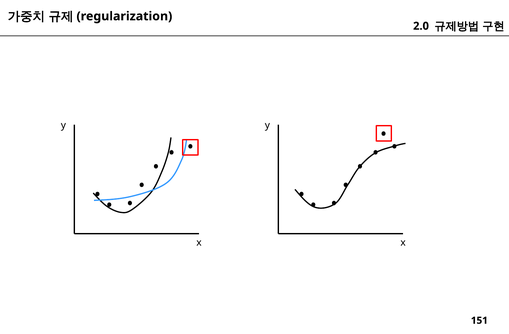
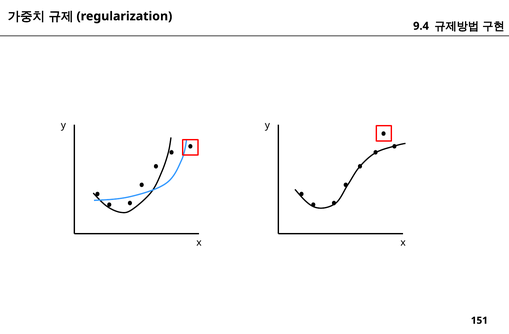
2.0: 2.0 -> 9.4
